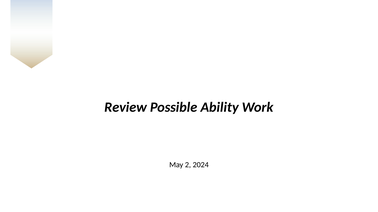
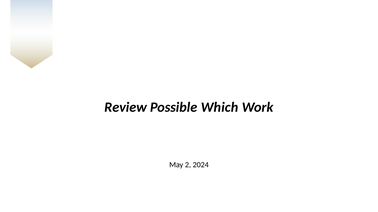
Ability: Ability -> Which
